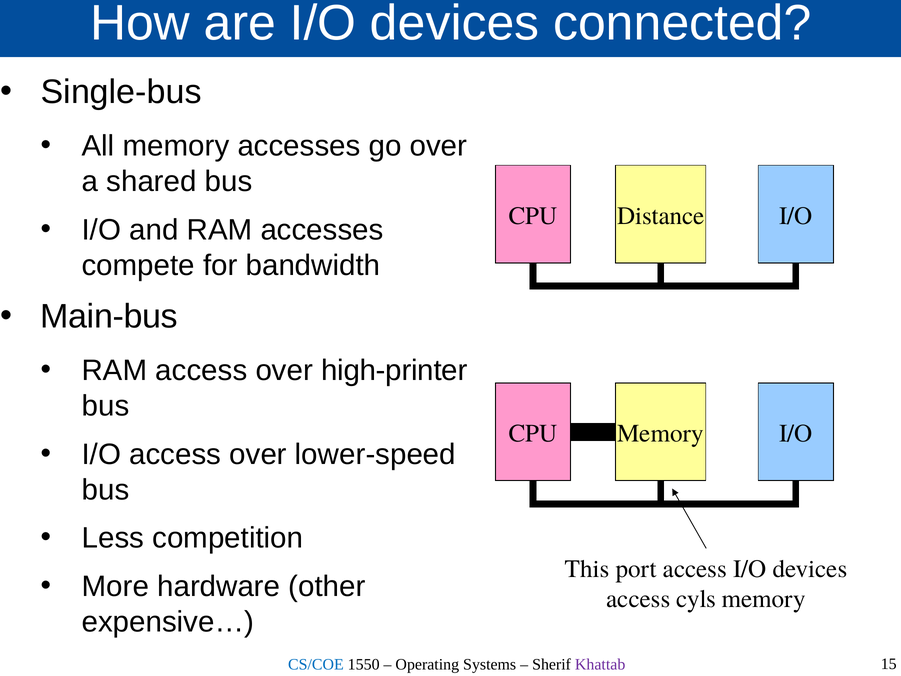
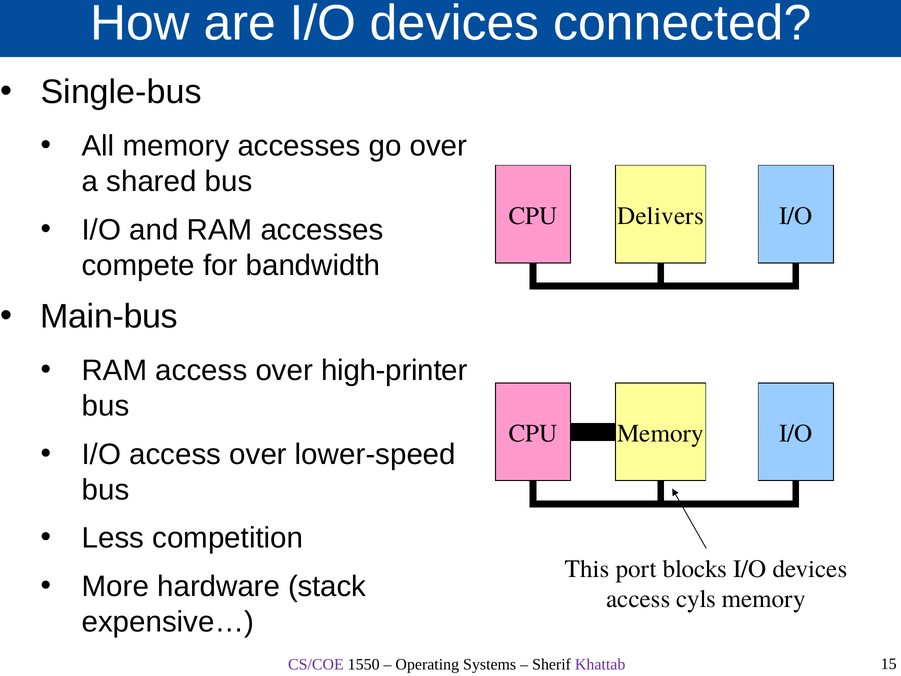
Distance: Distance -> Delivers
port access: access -> blocks
other: other -> stack
CS/COE colour: blue -> purple
